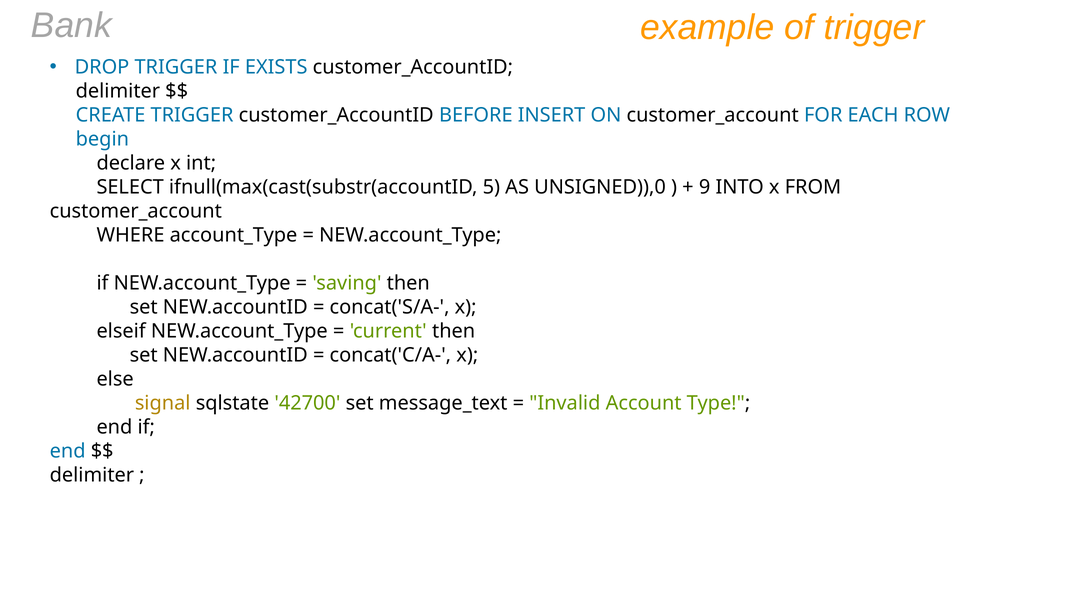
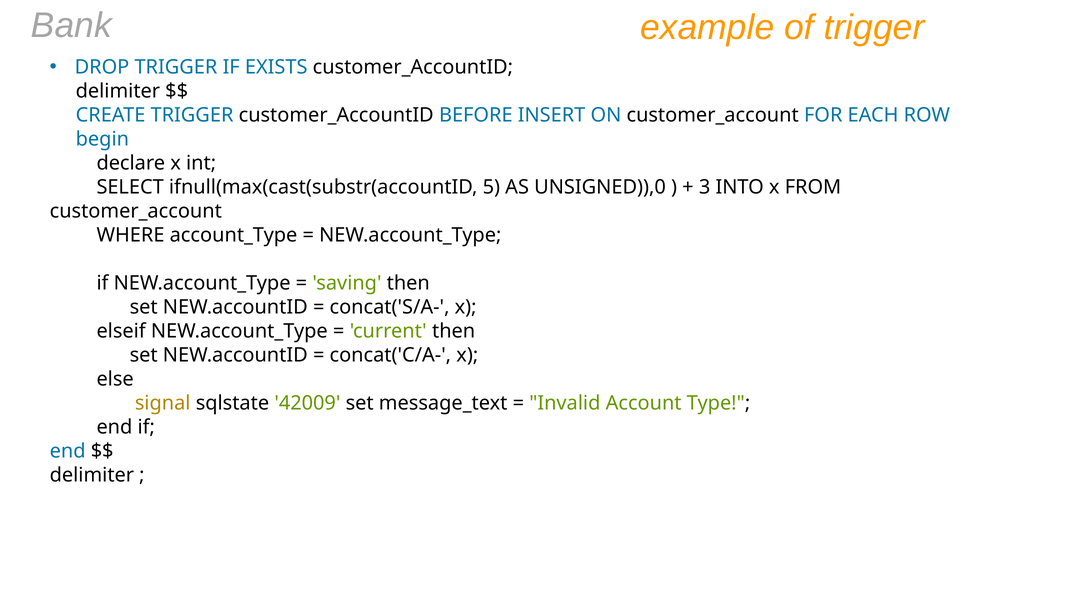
9: 9 -> 3
42700: 42700 -> 42009
